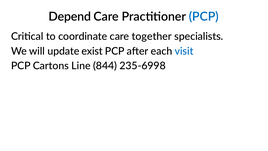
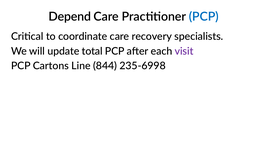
together: together -> recovery
exist: exist -> total
visit colour: blue -> purple
